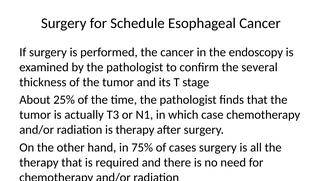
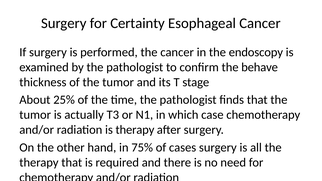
Schedule: Schedule -> Certainty
several: several -> behave
